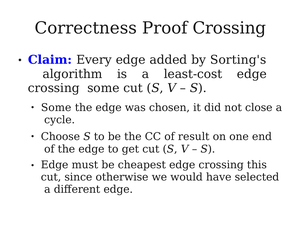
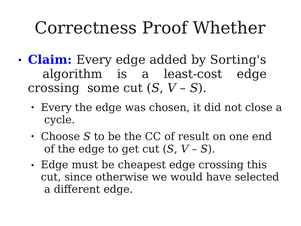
Proof Crossing: Crossing -> Whether
Some at (56, 107): Some -> Every
